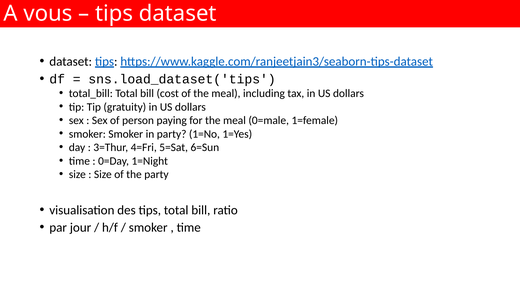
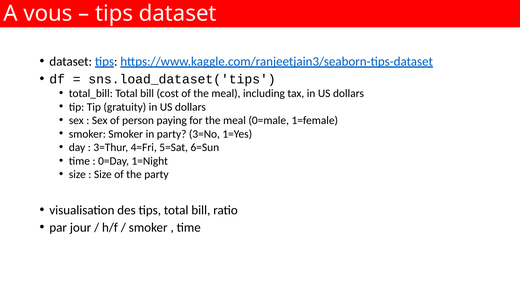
1=No: 1=No -> 3=No
